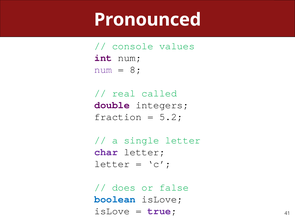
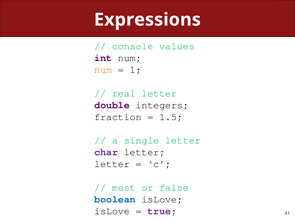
Pronounced: Pronounced -> Expressions
num at (103, 70) colour: purple -> orange
8: 8 -> 1
real called: called -> letter
5.2: 5.2 -> 1.5
does: does -> must
